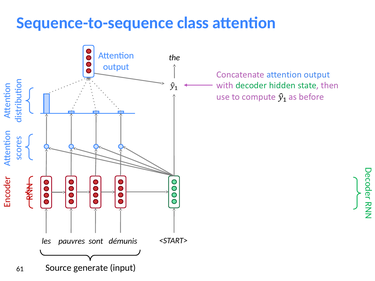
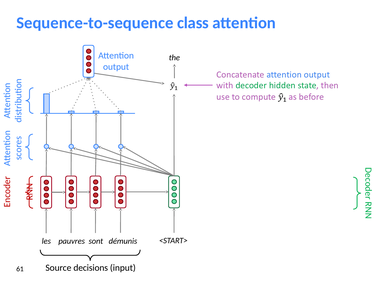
generate: generate -> decisions
